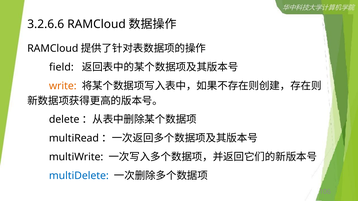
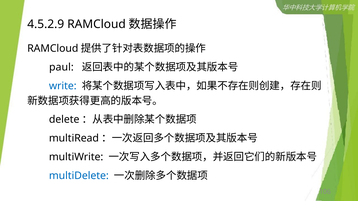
3.2.6.6: 3.2.6.6 -> 4.5.2.9
field: field -> paul
write colour: orange -> blue
